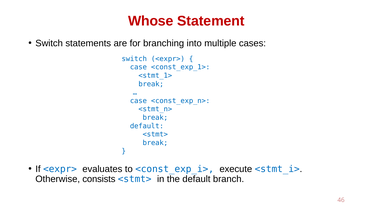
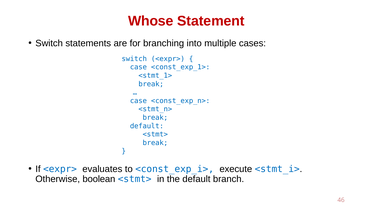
consists: consists -> boolean
